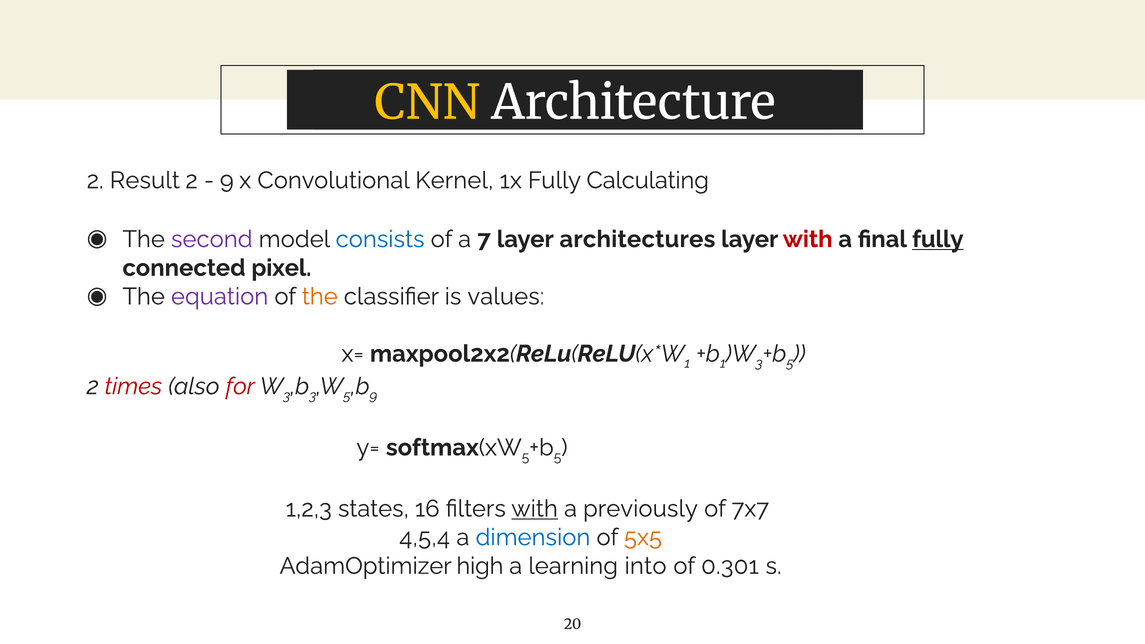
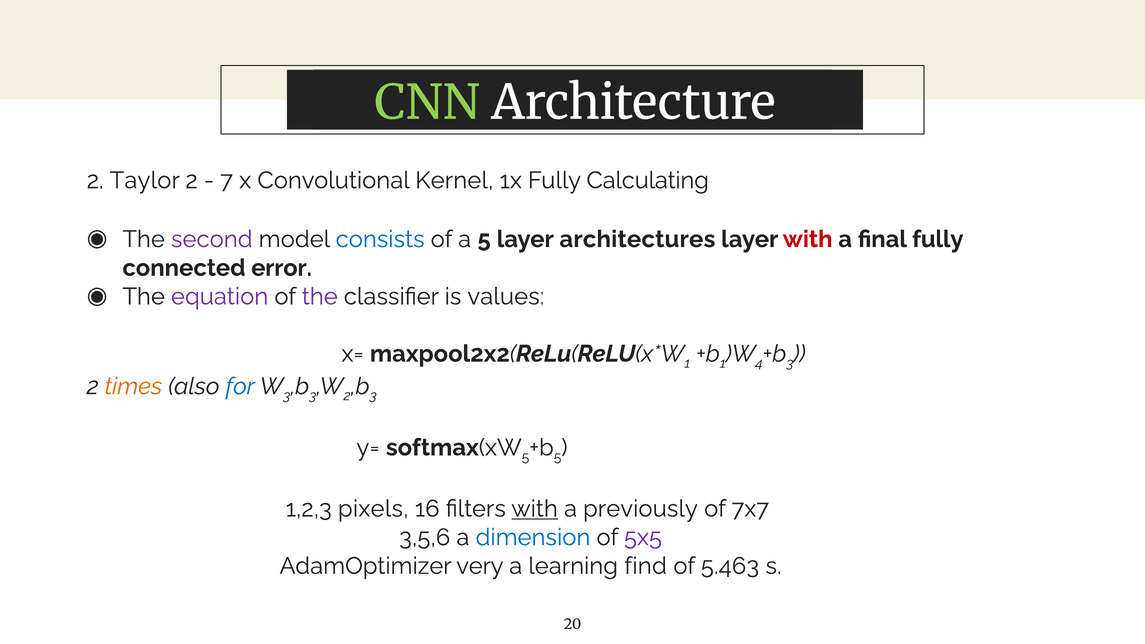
CNN colour: yellow -> light green
Result: Result -> Taylor
9 at (227, 180): 9 -> 7
a 7: 7 -> 5
fully at (938, 239) underline: present -> none
pixel: pixel -> error
the at (320, 297) colour: orange -> purple
3 at (759, 363): 3 -> 4
5 at (790, 363): 5 -> 3
times colour: red -> orange
for colour: red -> blue
5 at (347, 396): 5 -> 2
9 at (373, 396): 9 -> 3
states: states -> pixels
4,5,4: 4,5,4 -> 3,5,6
5x5 colour: orange -> purple
high: high -> very
into: into -> find
0.301: 0.301 -> 5.463
